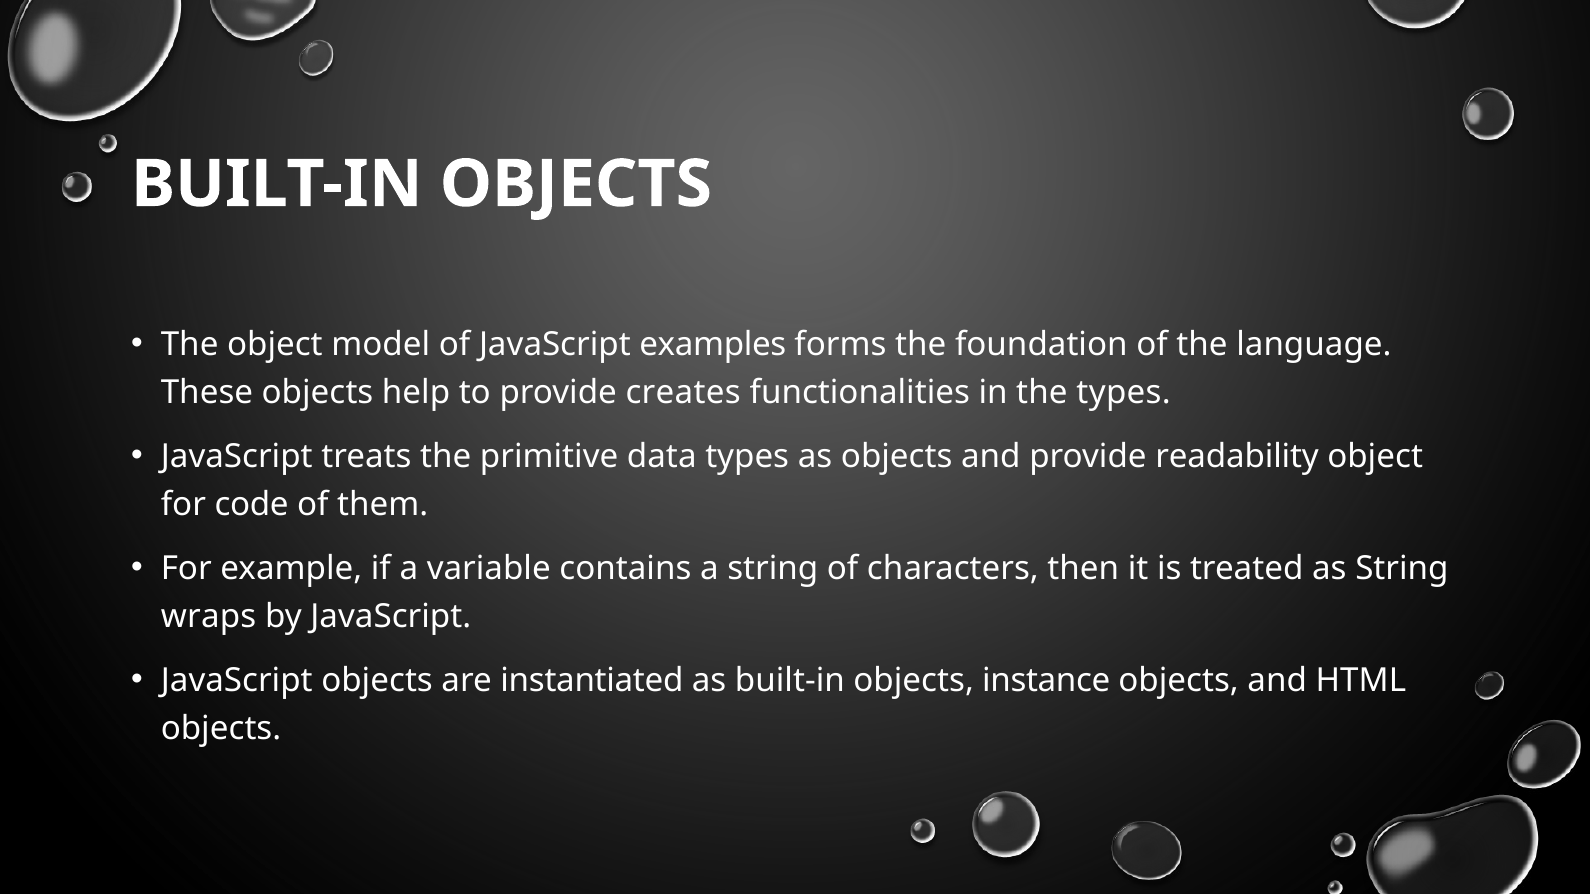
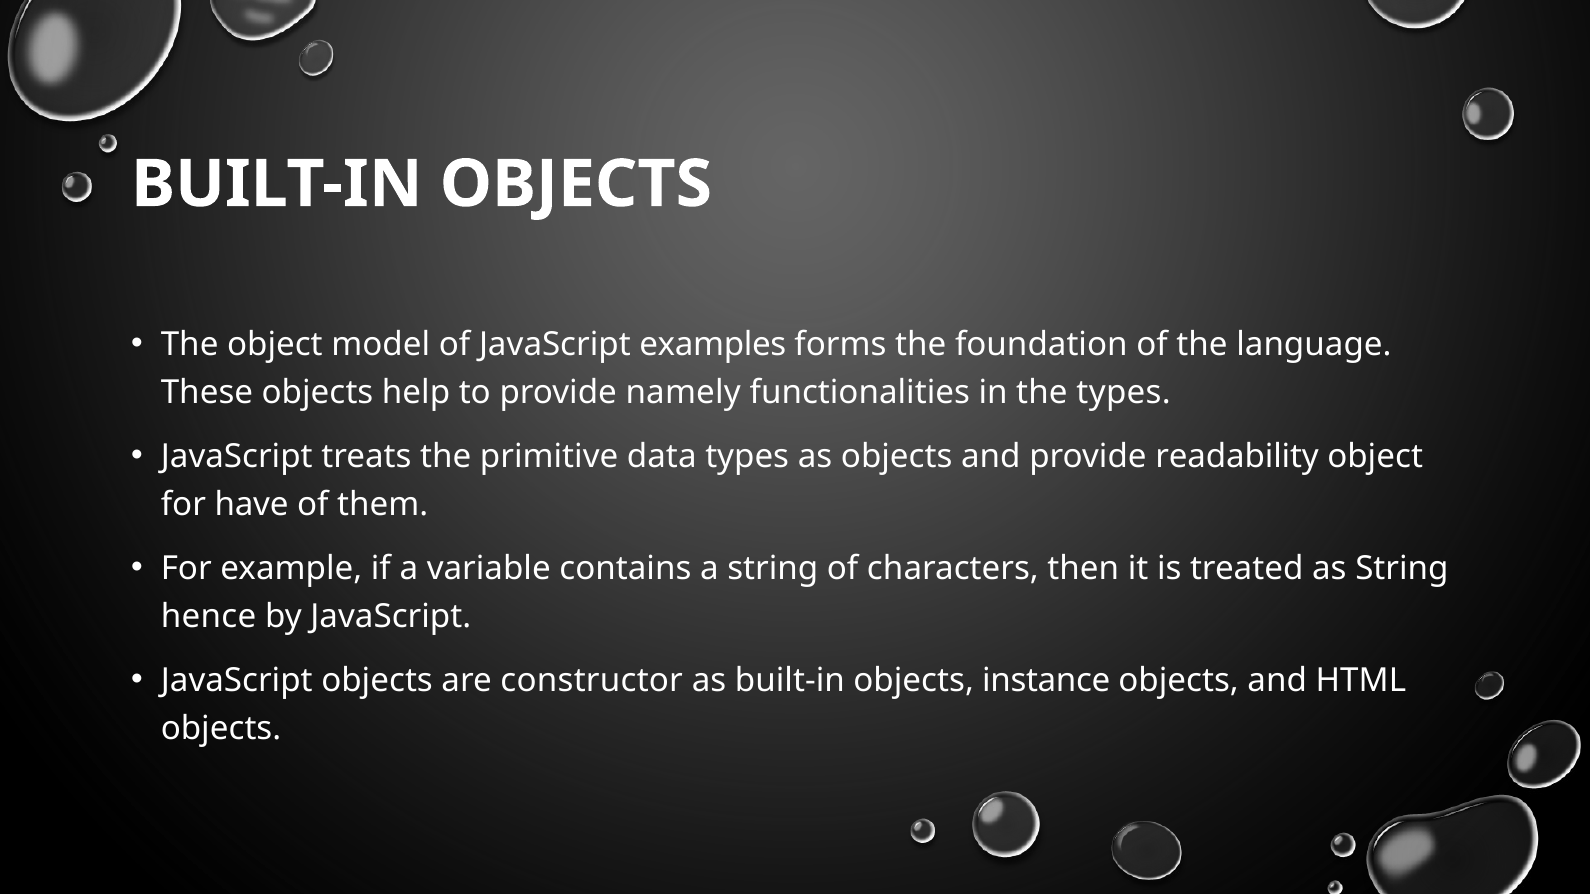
creates: creates -> namely
code: code -> have
wraps: wraps -> hence
instantiated: instantiated -> constructor
